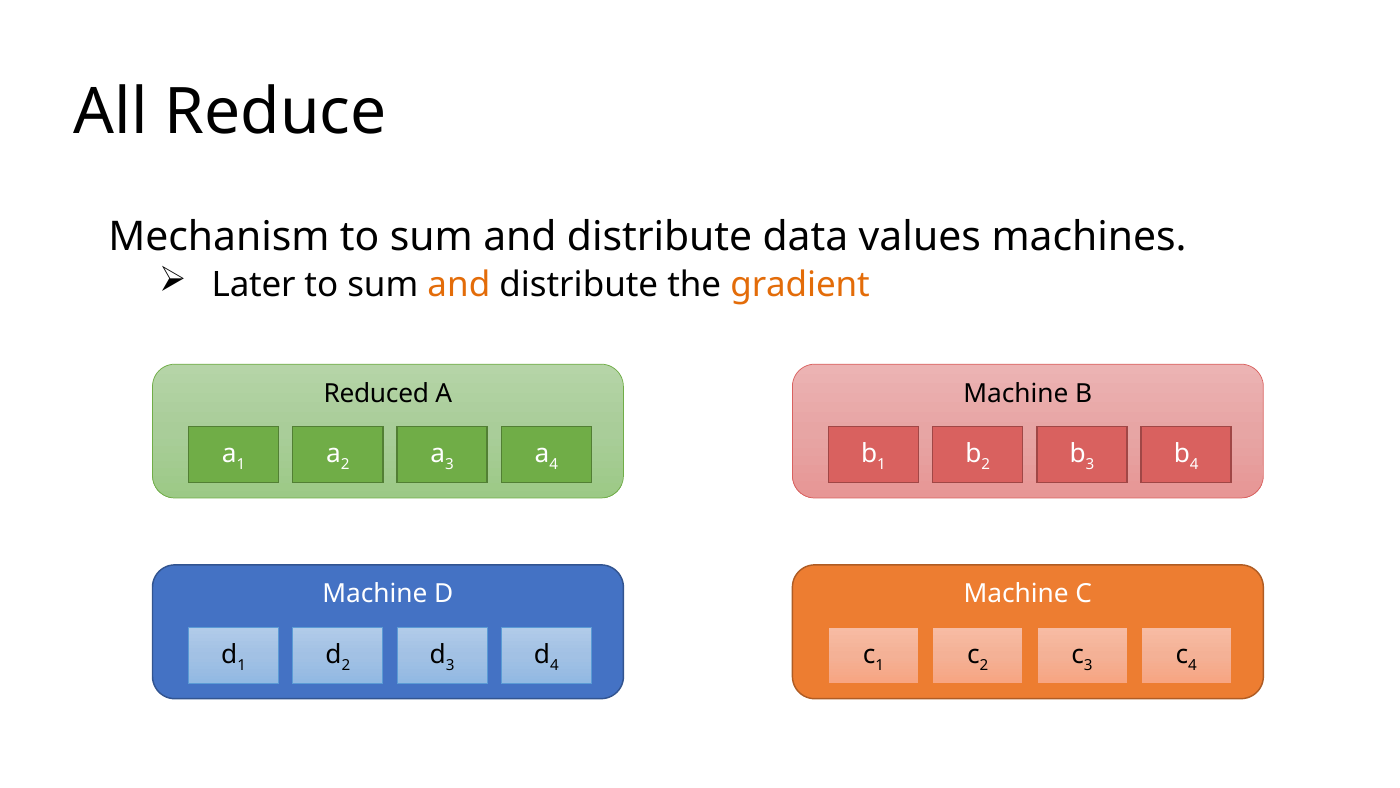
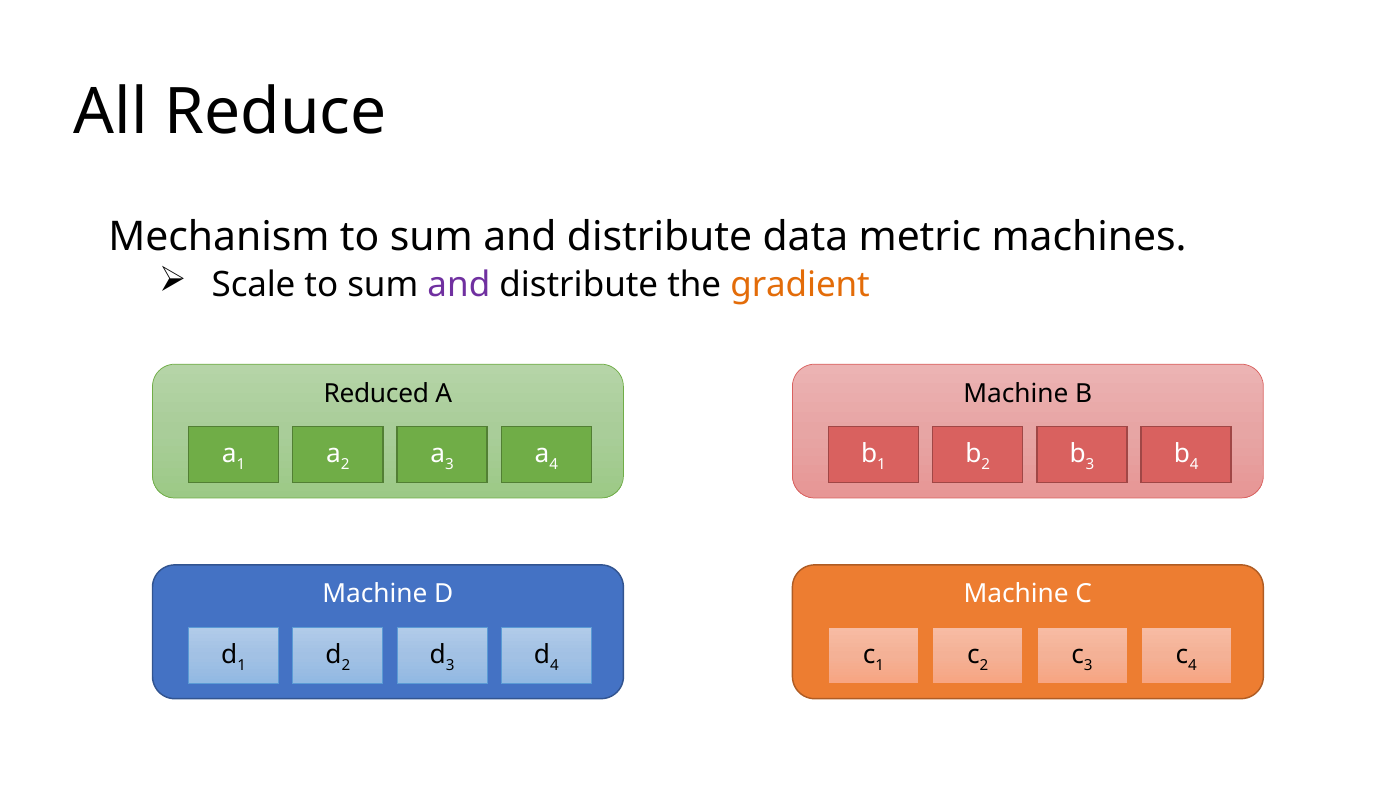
values: values -> metric
Later: Later -> Scale
and at (459, 285) colour: orange -> purple
